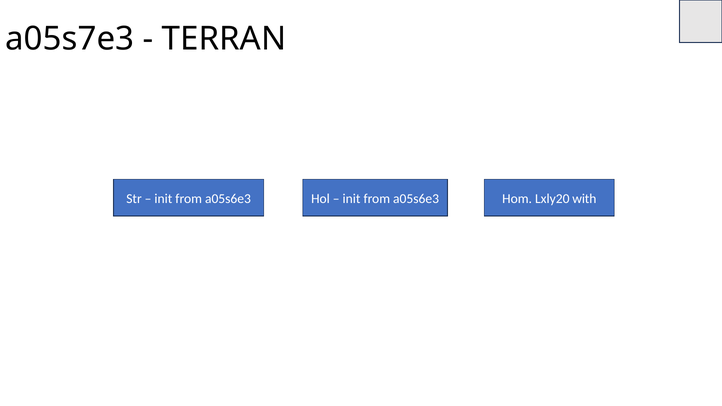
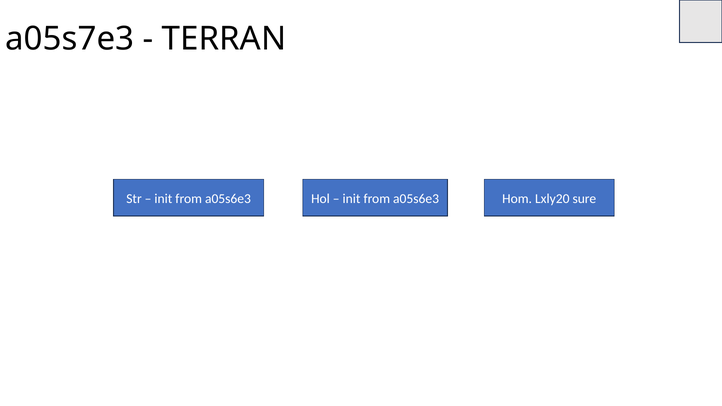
with: with -> sure
